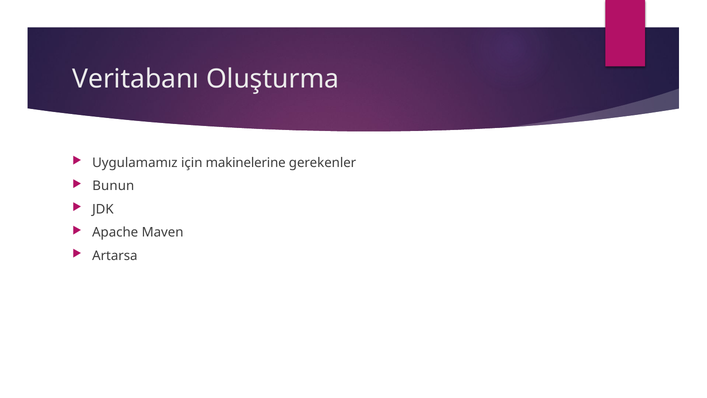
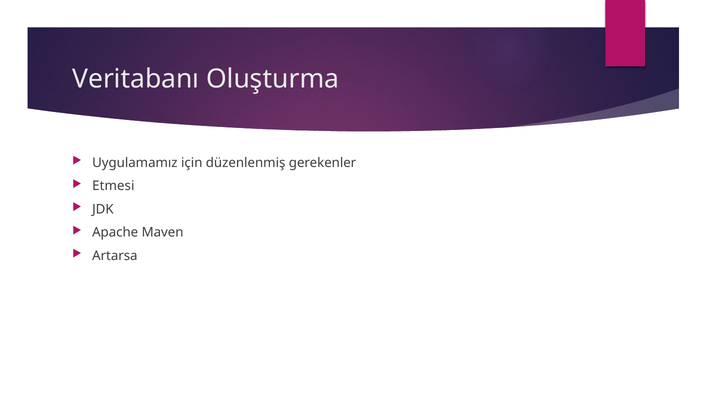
makinelerine: makinelerine -> düzenlenmiş
Bunun: Bunun -> Etmesi
